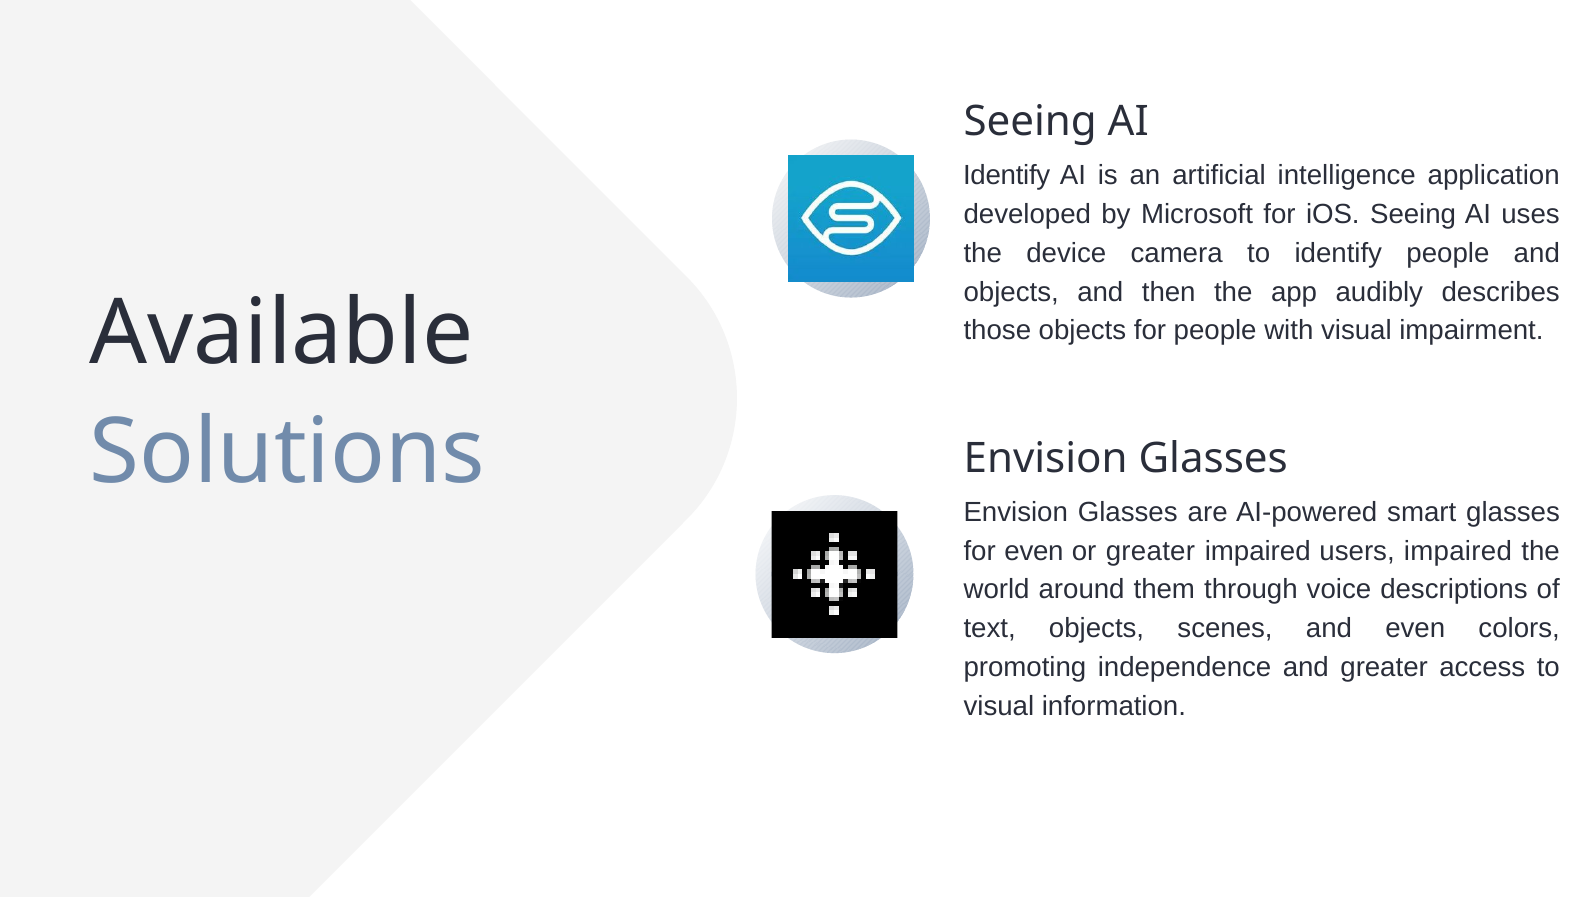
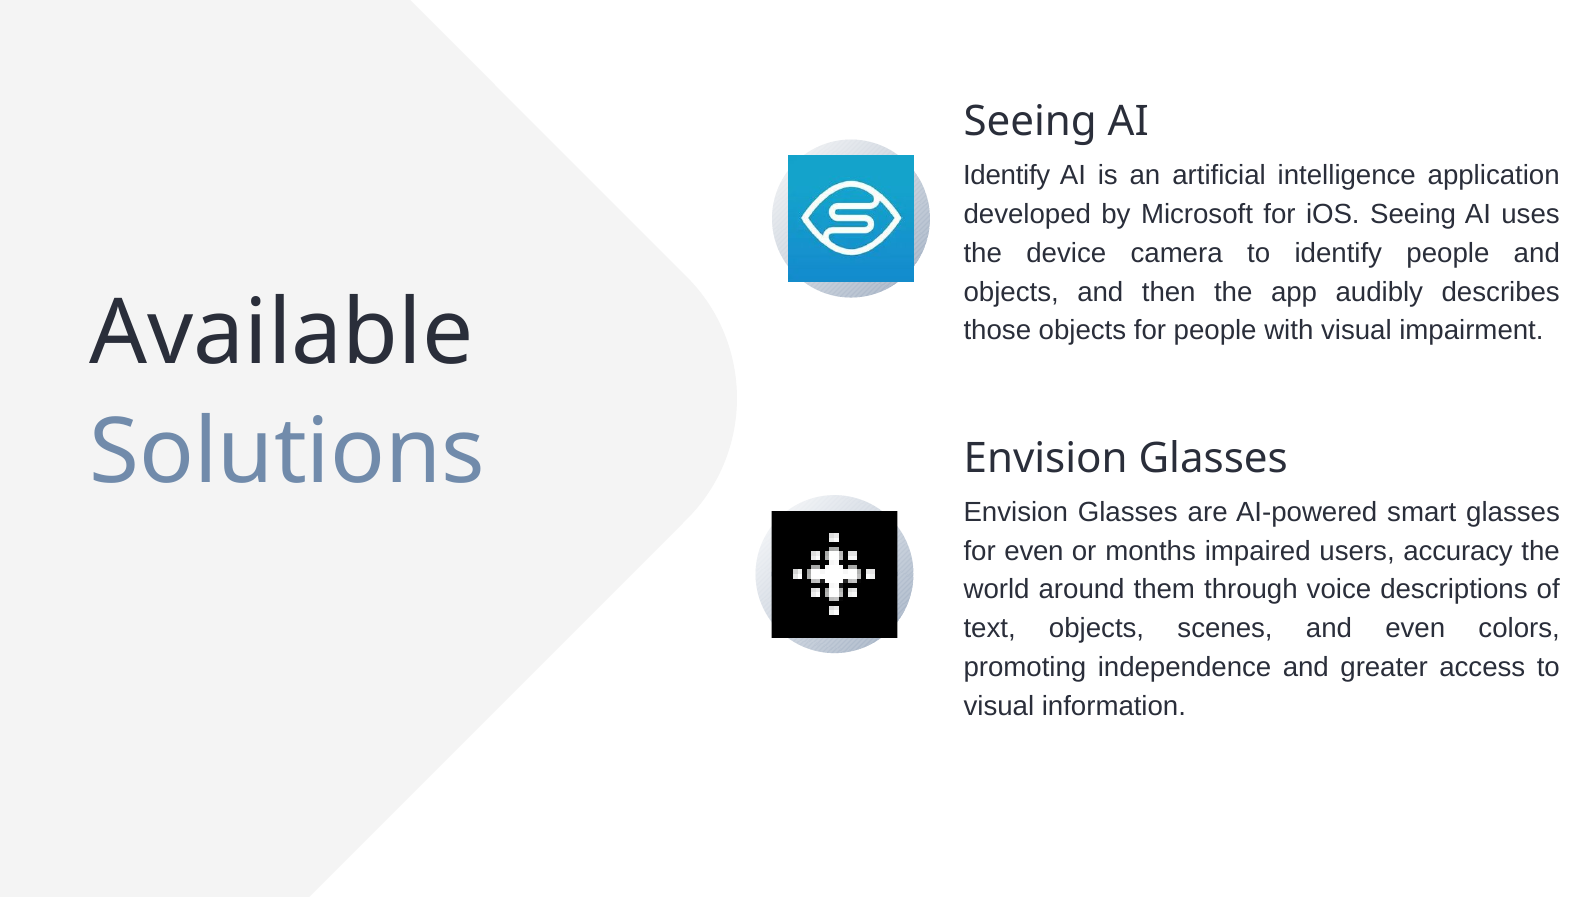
or greater: greater -> months
users impaired: impaired -> accuracy
